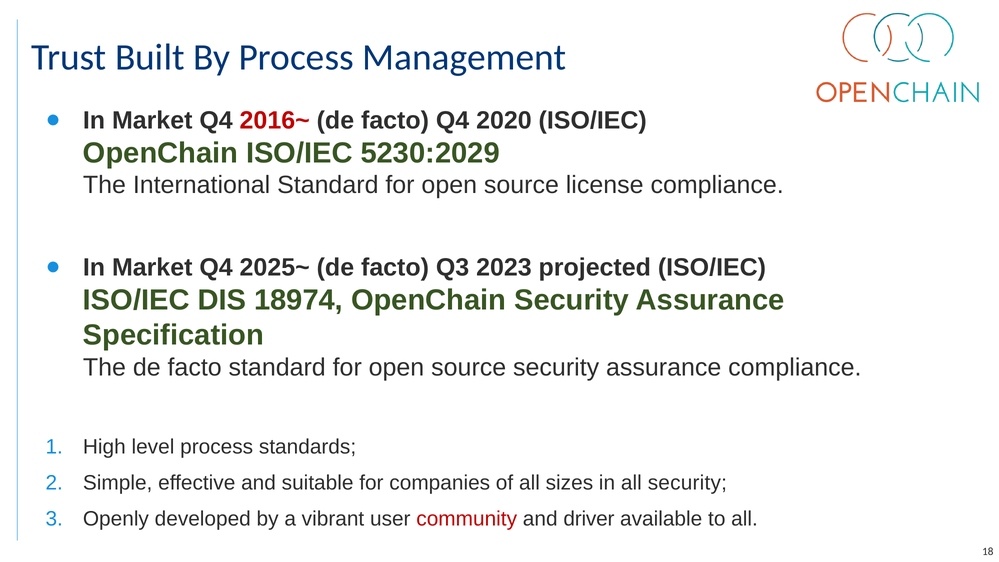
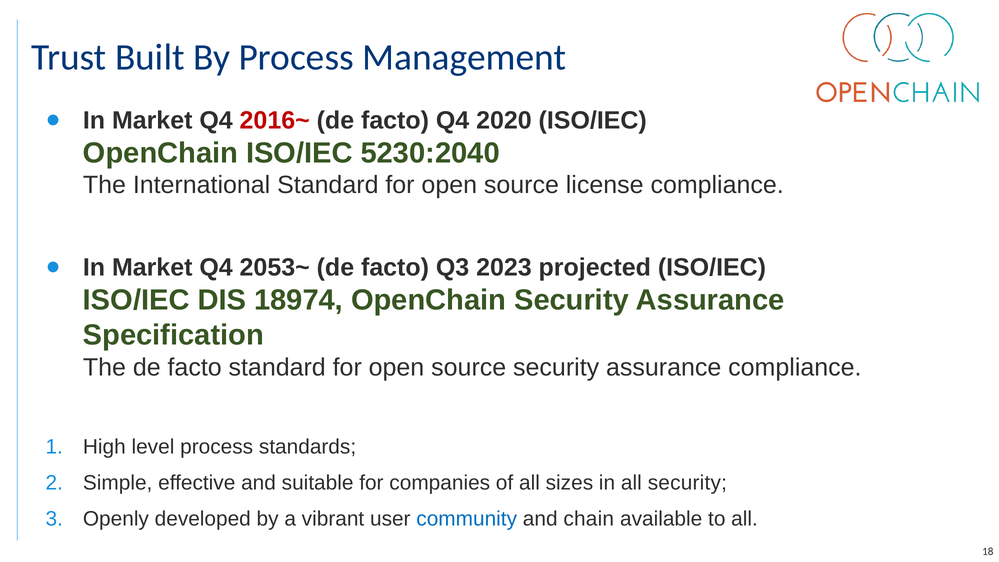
5230:2029: 5230:2029 -> 5230:2040
2025~: 2025~ -> 2053~
community colour: red -> blue
driver: driver -> chain
